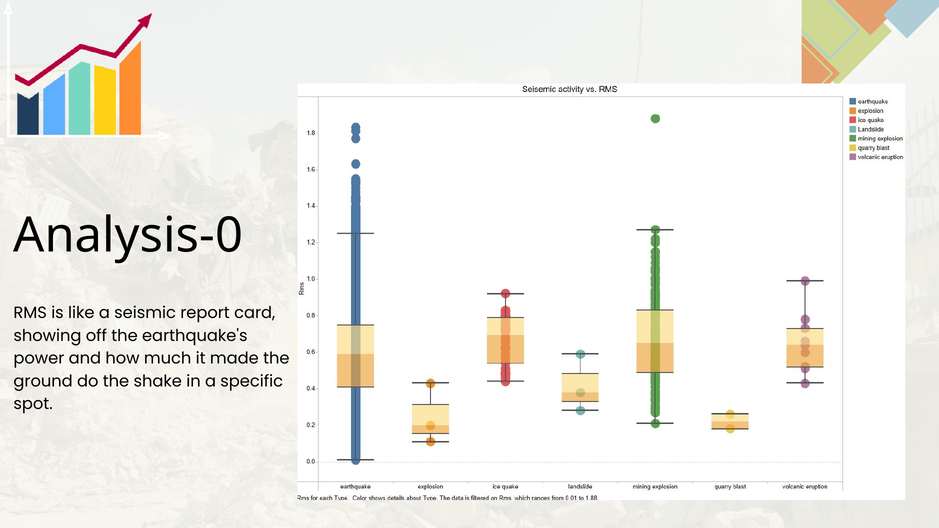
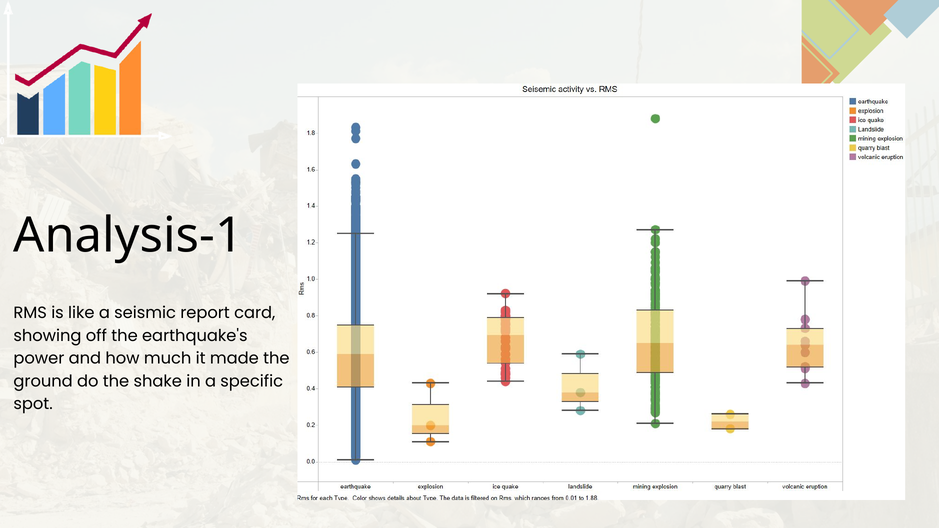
Analysis-0: Analysis-0 -> Analysis-1
